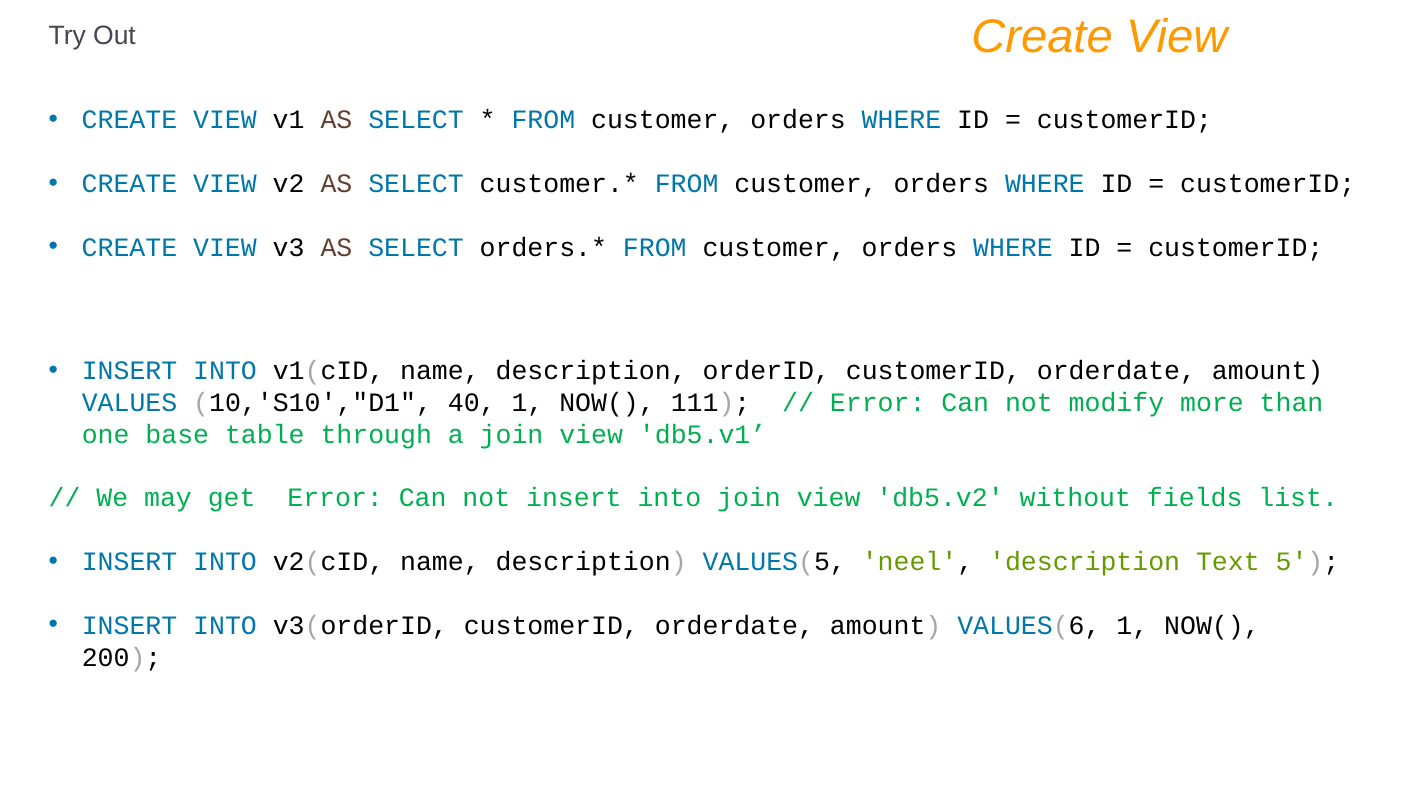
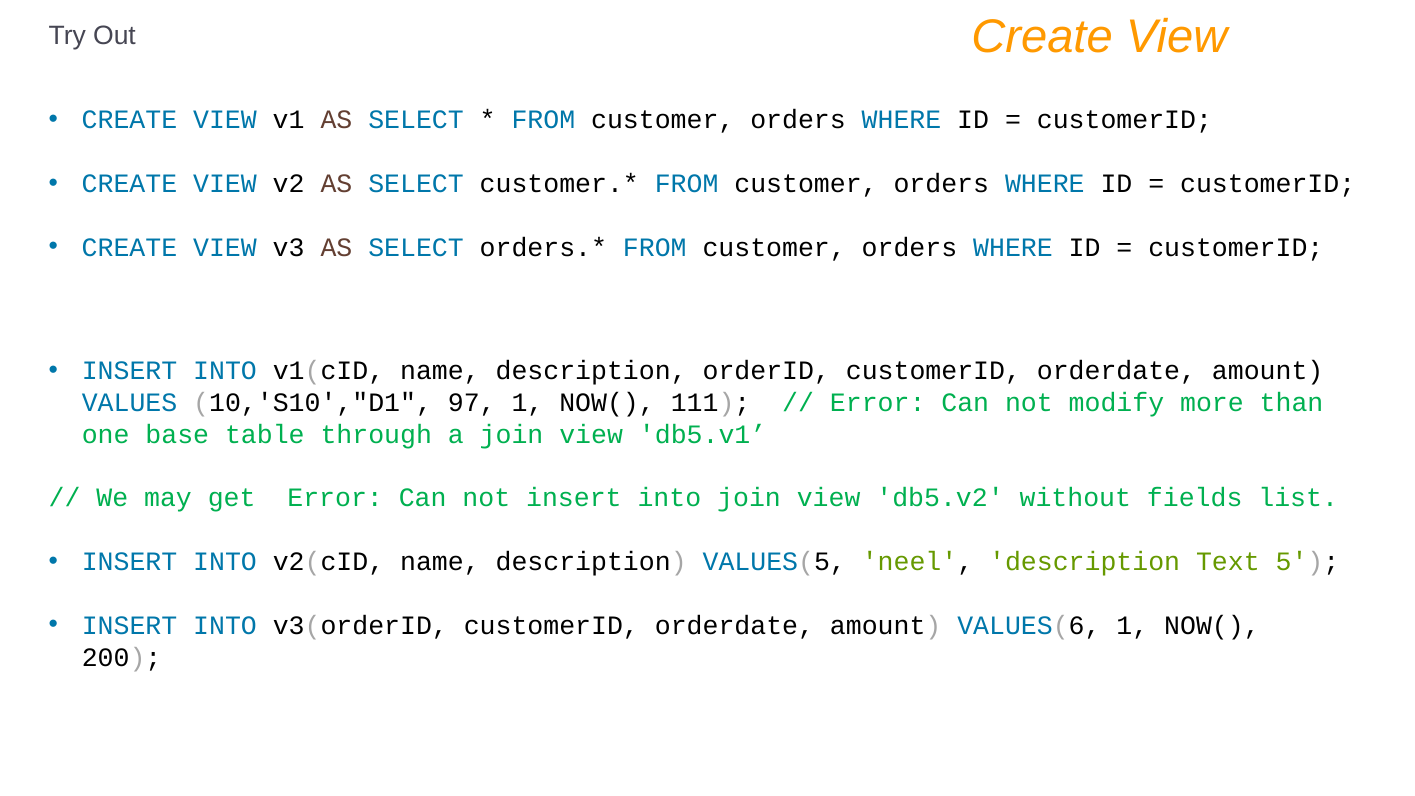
40: 40 -> 97
